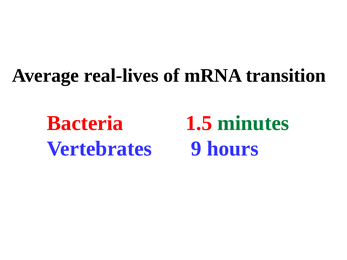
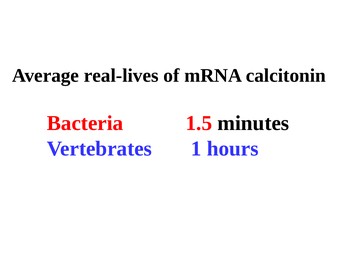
transition: transition -> calcitonin
minutes colour: green -> black
9: 9 -> 1
